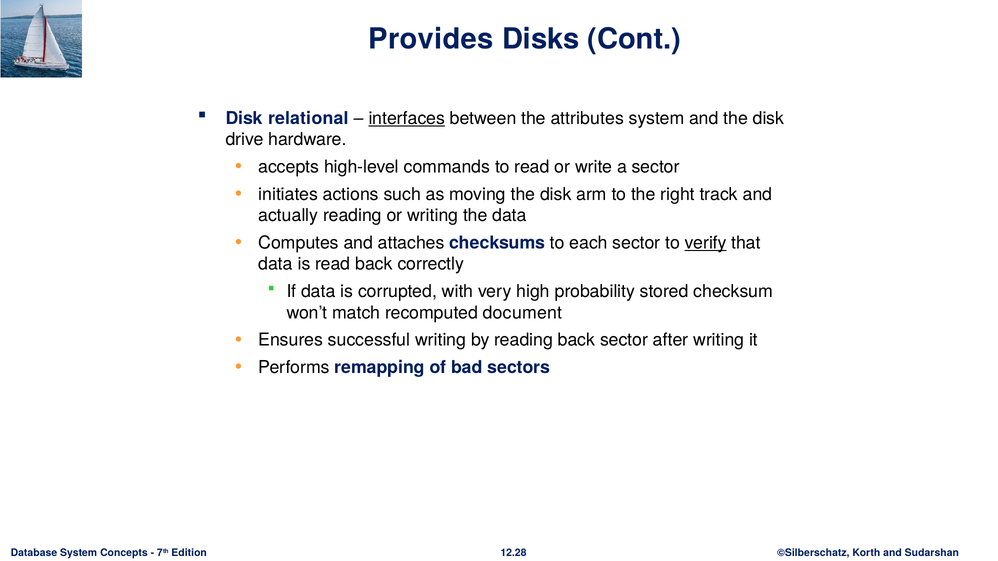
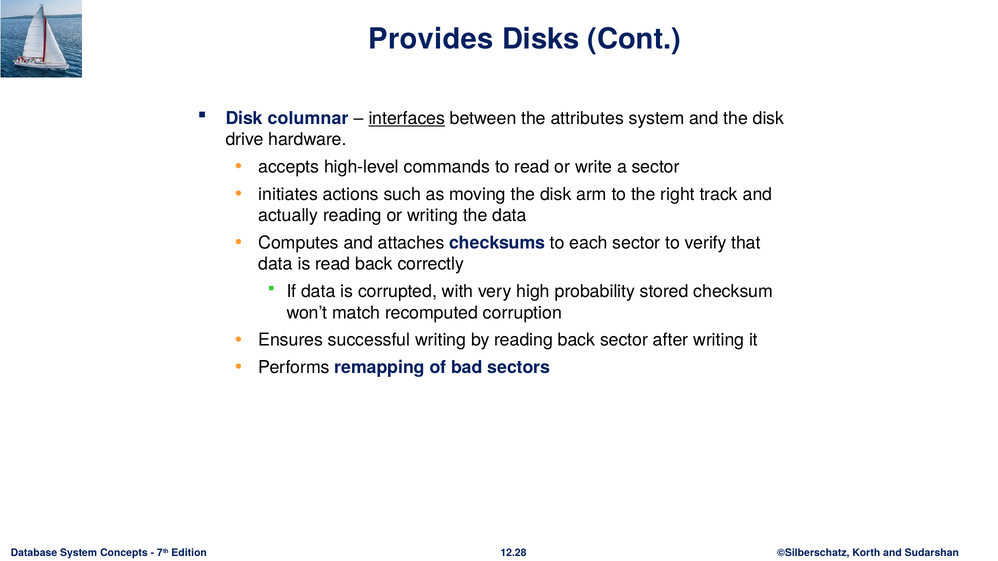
relational: relational -> columnar
verify underline: present -> none
document: document -> corruption
